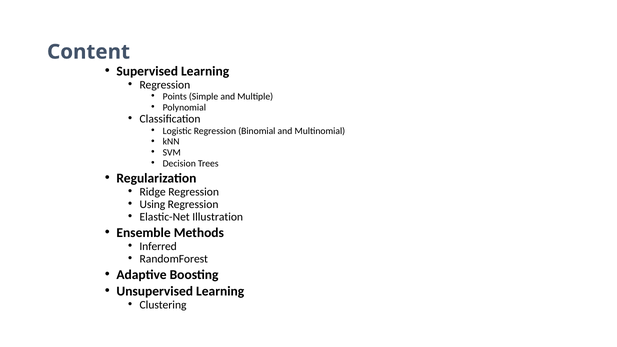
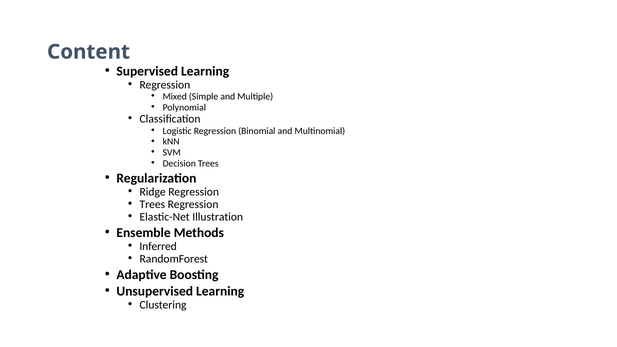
Points: Points -> Mixed
Using at (152, 204): Using -> Trees
